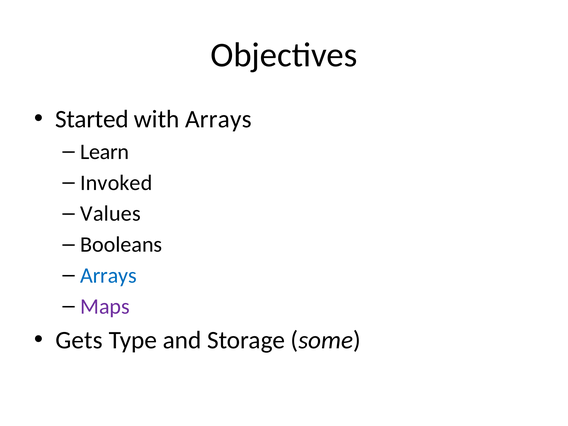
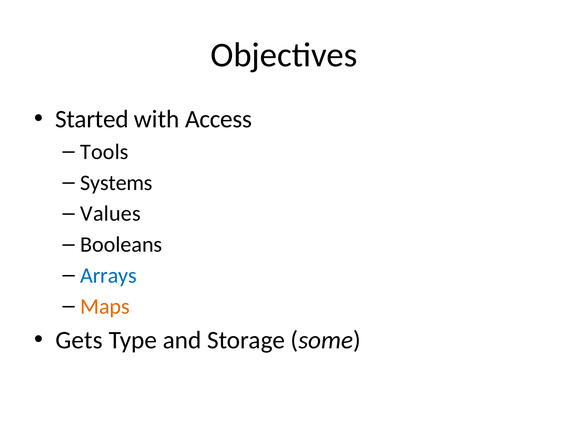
with Arrays: Arrays -> Access
Learn: Learn -> Tools
Invoked: Invoked -> Systems
Maps colour: purple -> orange
